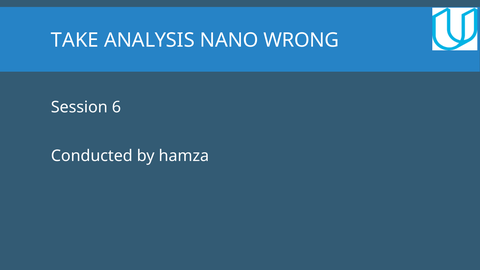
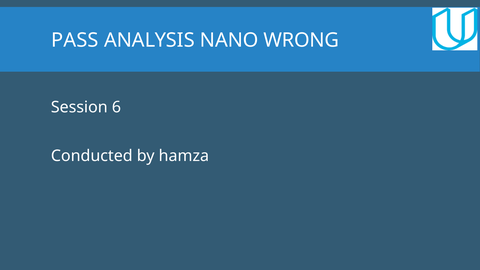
TAKE: TAKE -> PASS
